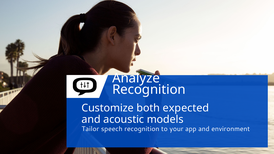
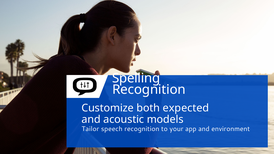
Analyze: Analyze -> Spelling
